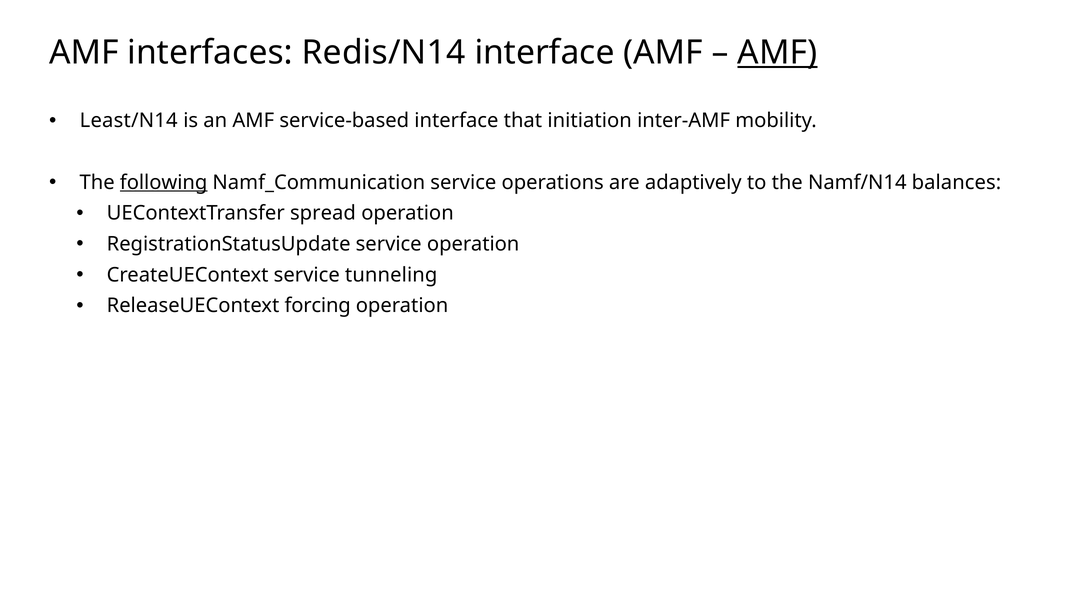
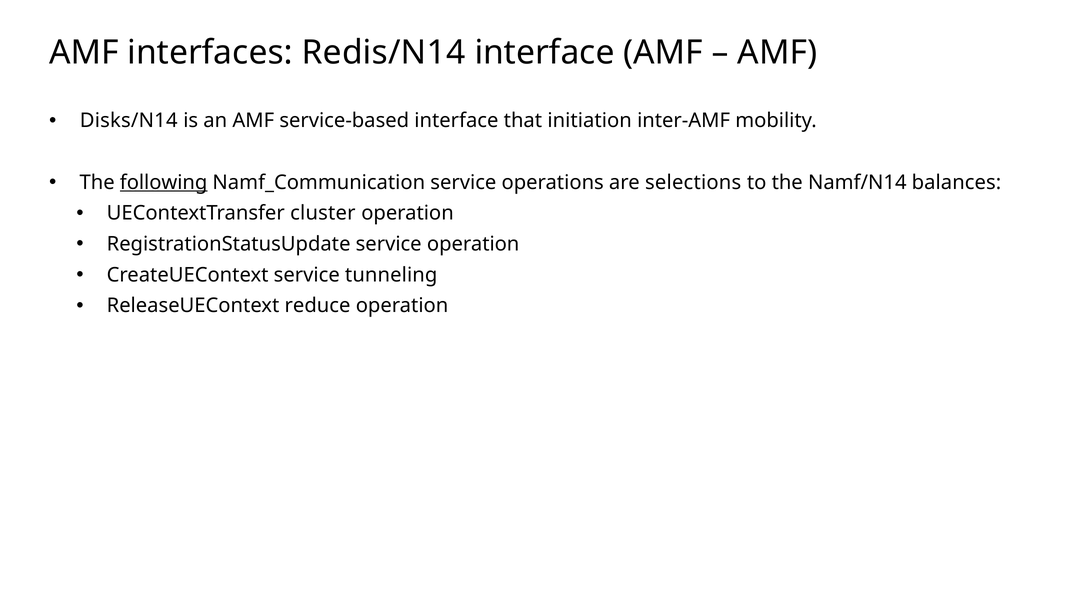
AMF at (777, 52) underline: present -> none
Least/N14: Least/N14 -> Disks/N14
adaptively: adaptively -> selections
spread: spread -> cluster
forcing: forcing -> reduce
